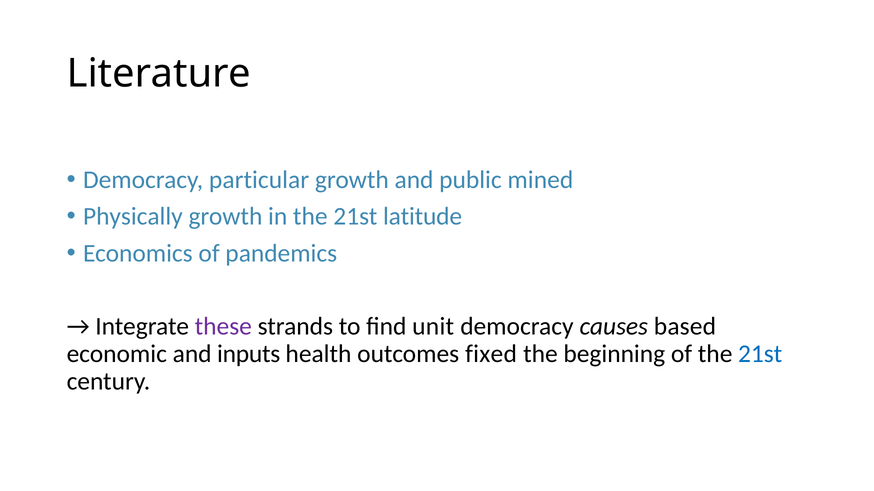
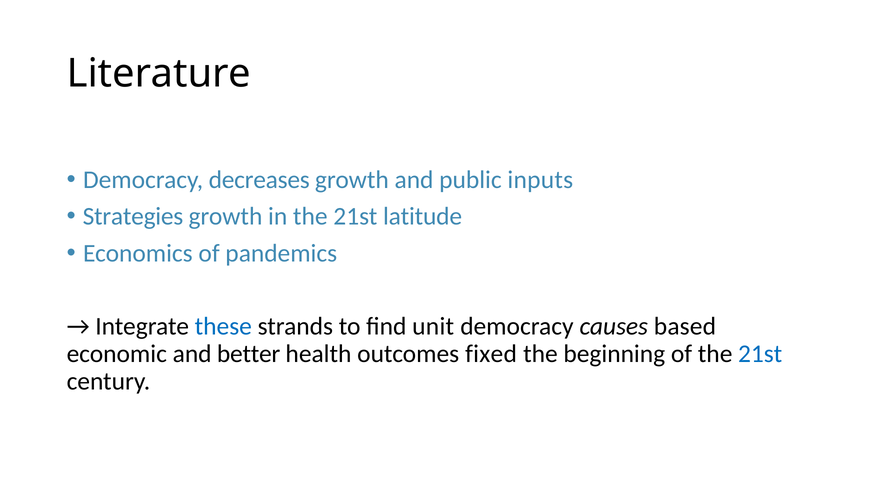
particular: particular -> decreases
mined: mined -> inputs
Physically: Physically -> Strategies
these colour: purple -> blue
inputs: inputs -> better
